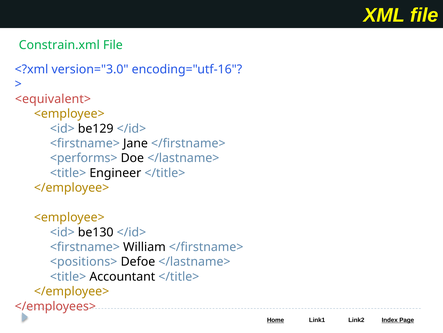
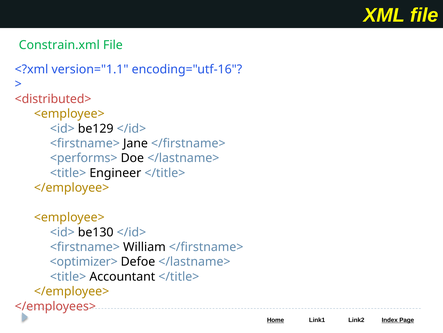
version="3.0: version="3.0 -> version="1.1
<equivalent>: <equivalent> -> <distributed>
<positions>: <positions> -> <optimizer>
